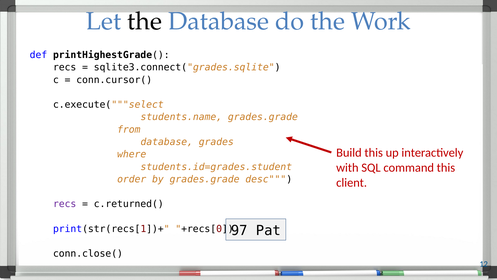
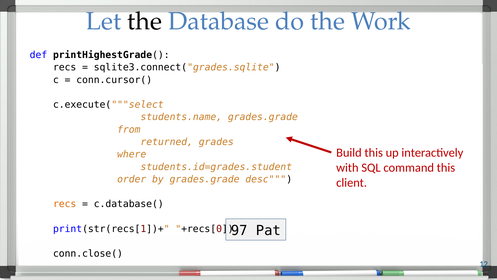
database at (167, 142): database -> returned
recs at (65, 204) colour: purple -> orange
c.returned(: c.returned( -> c.database(
